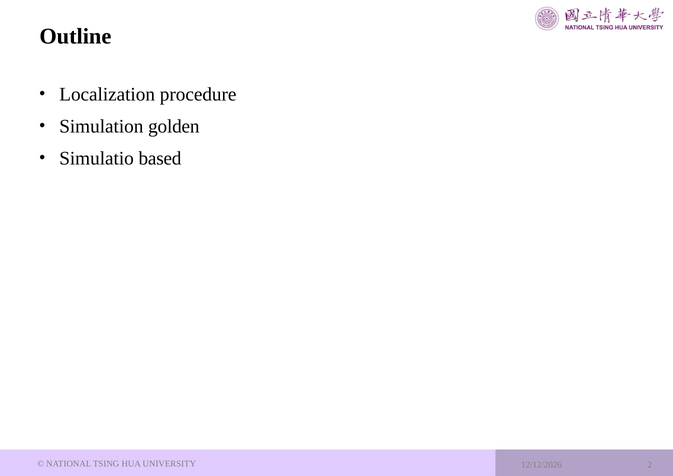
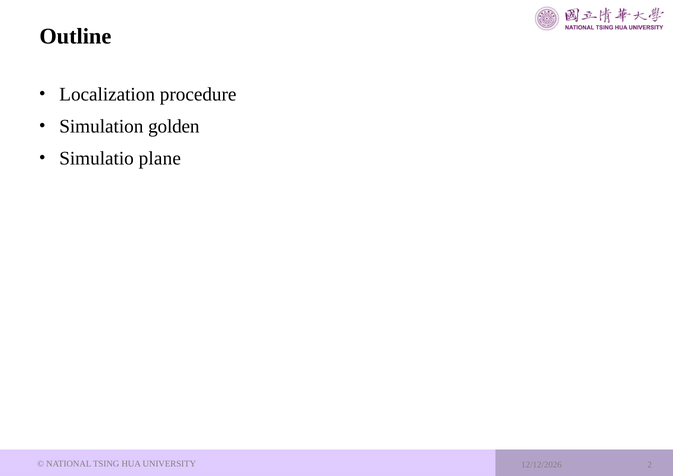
based: based -> plane
